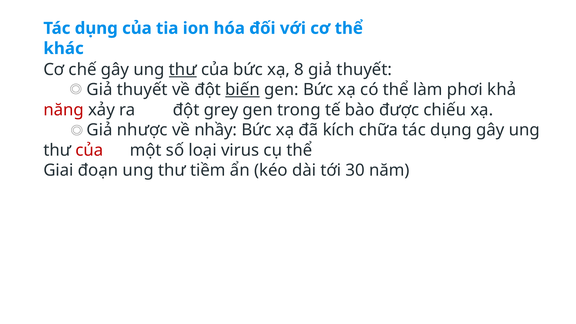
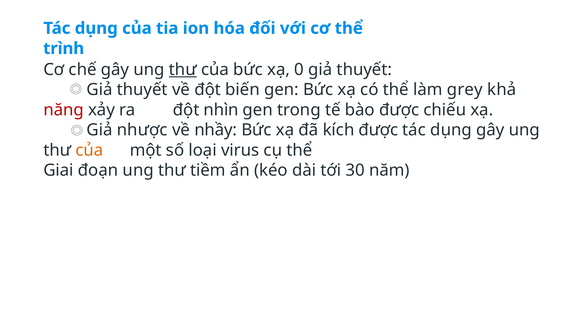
khác: khác -> trình
8: 8 -> 0
biến underline: present -> none
phơi: phơi -> grey
grey: grey -> nhìn
kích chữa: chữa -> được
của at (89, 150) colour: red -> orange
